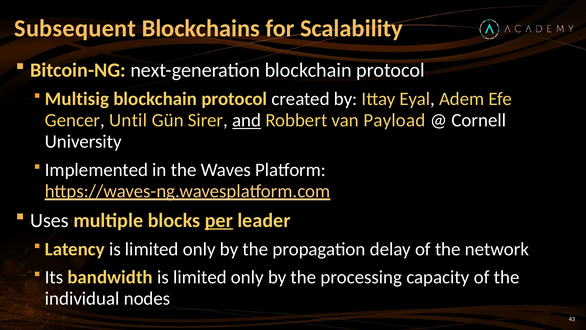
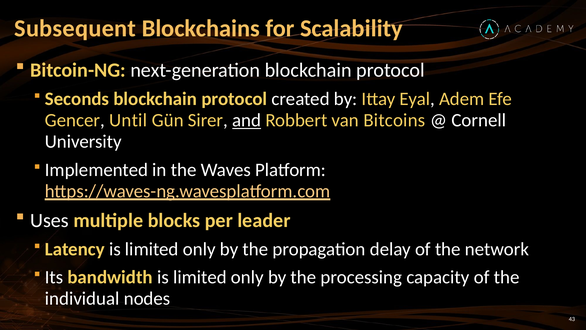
Multisig: Multisig -> Seconds
Payload: Payload -> Bitcoins
per underline: present -> none
